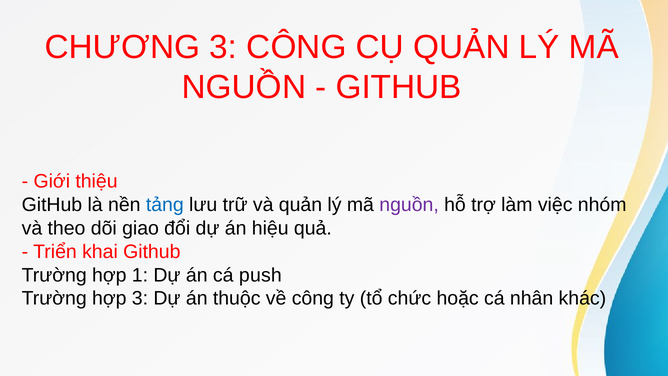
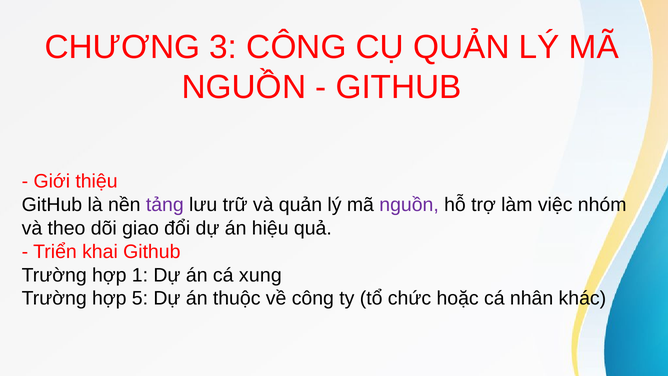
tảng colour: blue -> purple
push: push -> xung
hợp 3: 3 -> 5
